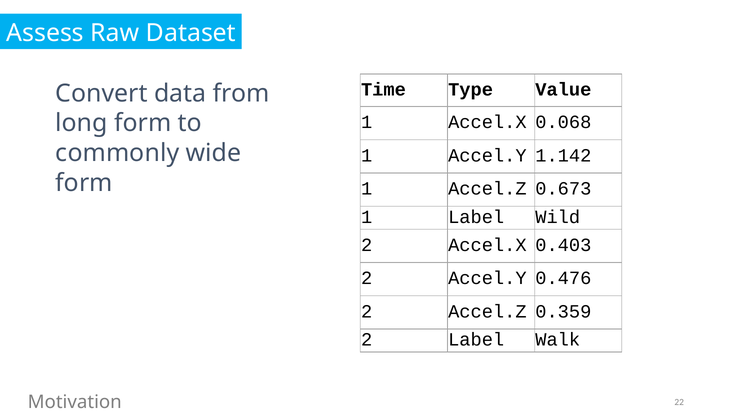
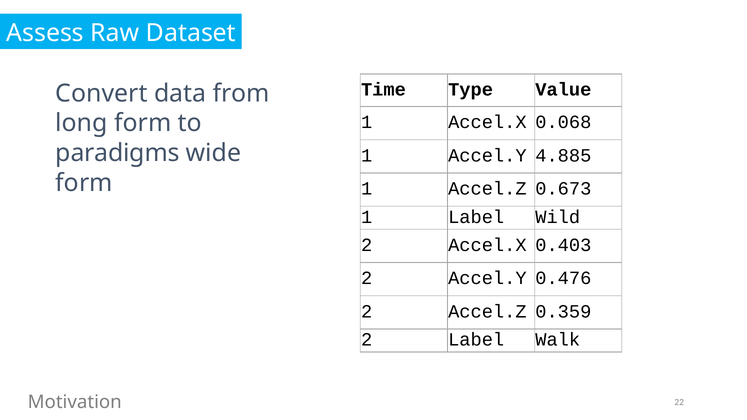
commonly: commonly -> paradigms
1.142: 1.142 -> 4.885
